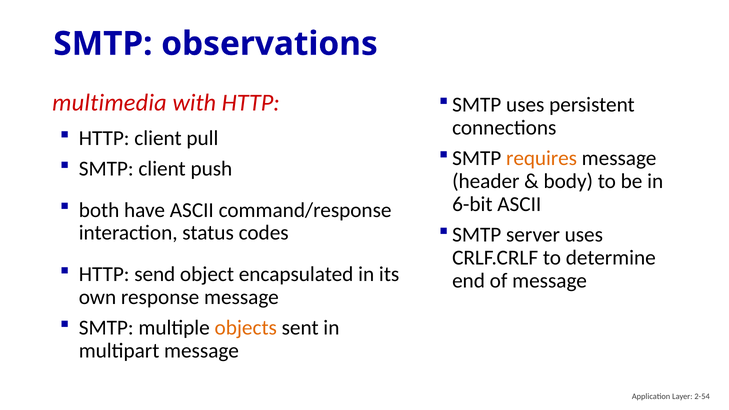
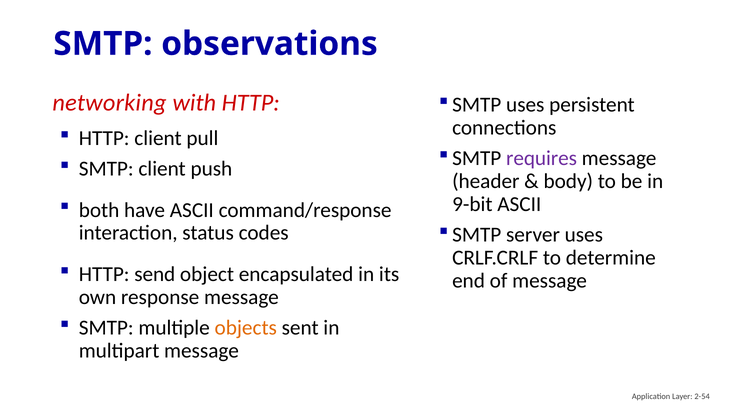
multimedia: multimedia -> networking
requires colour: orange -> purple
6-bit: 6-bit -> 9-bit
